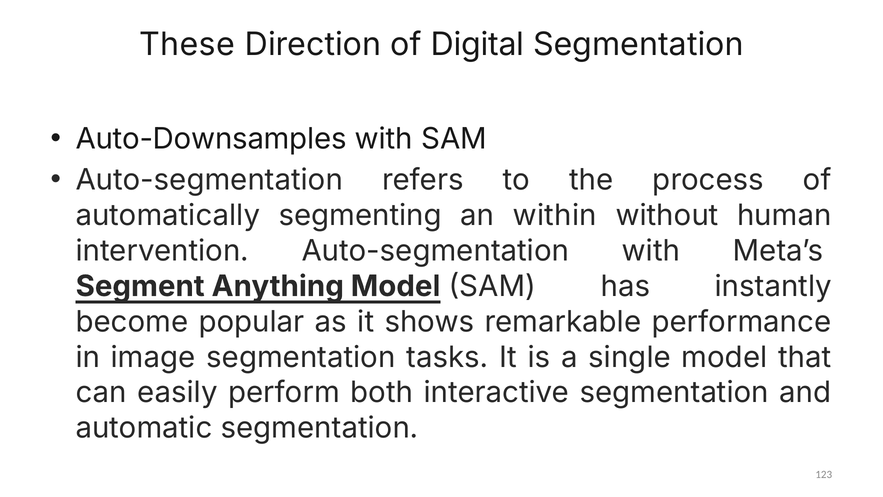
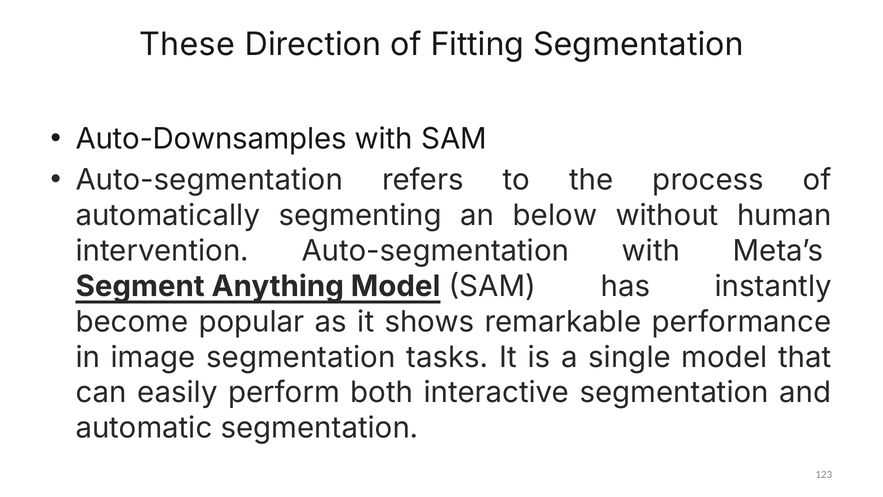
Digital: Digital -> Fitting
within: within -> below
